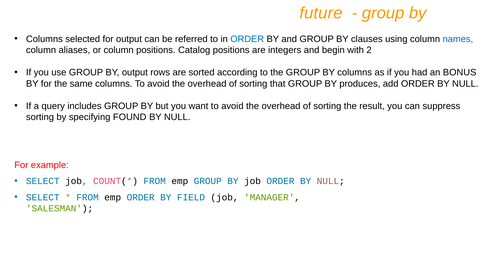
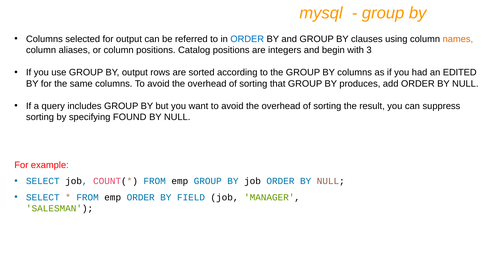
future: future -> mysql
names colour: blue -> orange
2: 2 -> 3
BONUS: BONUS -> EDITED
